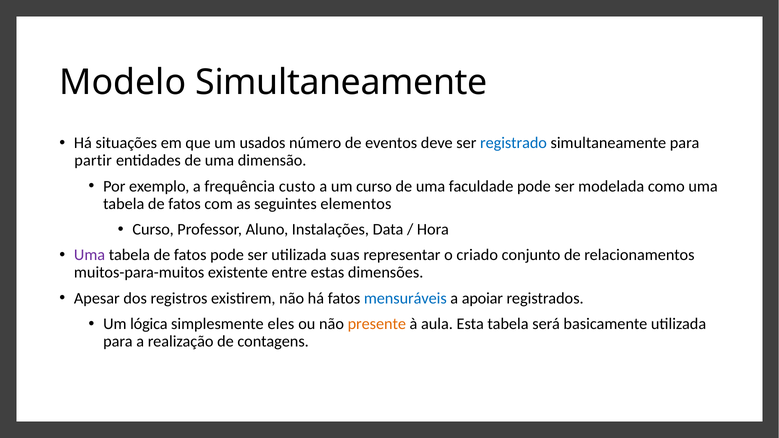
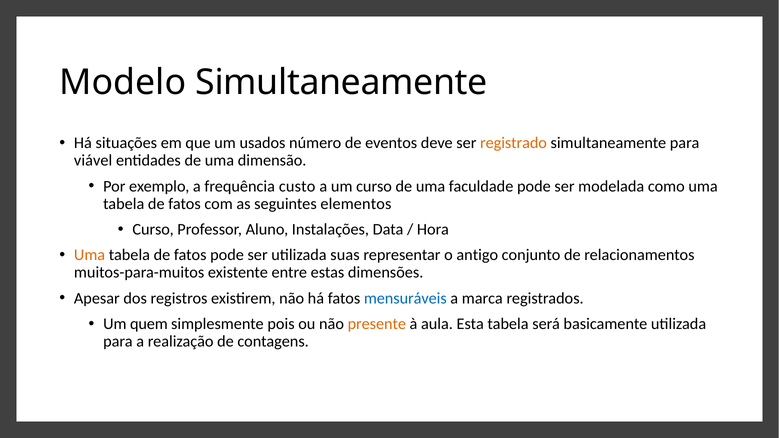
registrado colour: blue -> orange
partir: partir -> viável
Uma at (90, 255) colour: purple -> orange
criado: criado -> antigo
apoiar: apoiar -> marca
lógica: lógica -> quem
eles: eles -> pois
